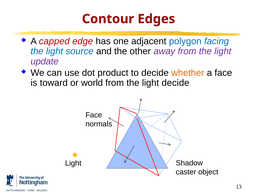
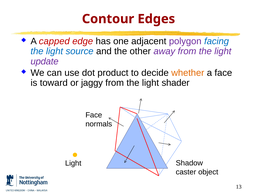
polygon colour: blue -> purple
world: world -> jaggy
light decide: decide -> shader
